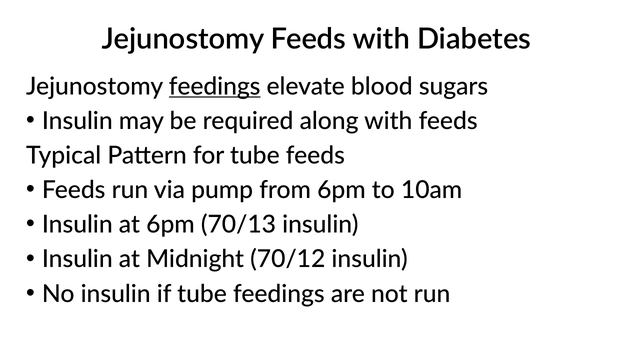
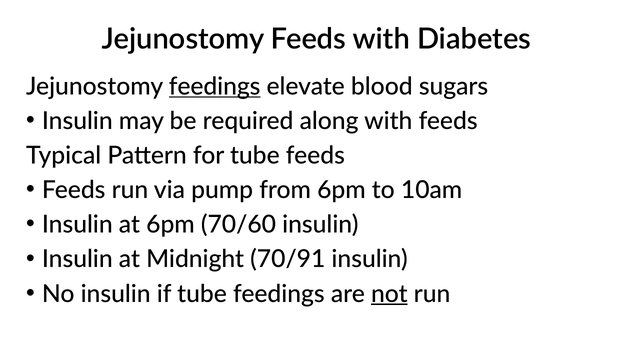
70/13: 70/13 -> 70/60
70/12: 70/12 -> 70/91
not underline: none -> present
